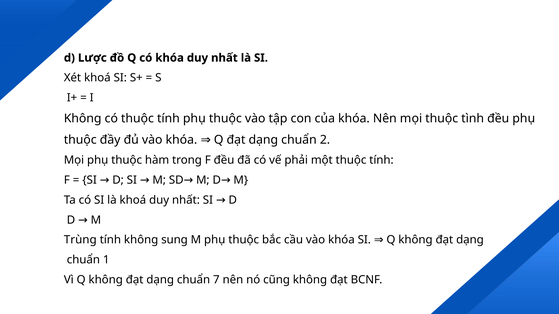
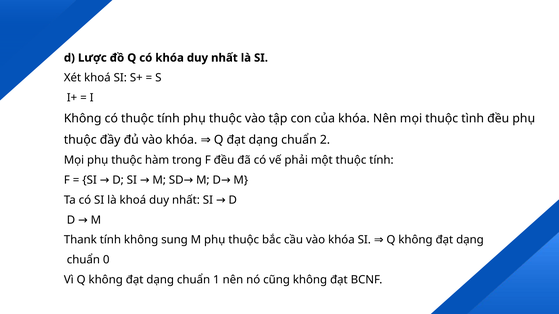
Trùng: Trùng -> Thank
1: 1 -> 0
7: 7 -> 1
